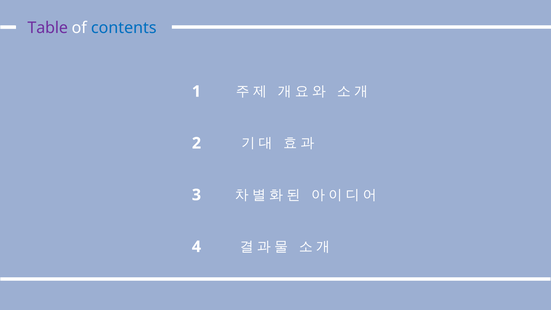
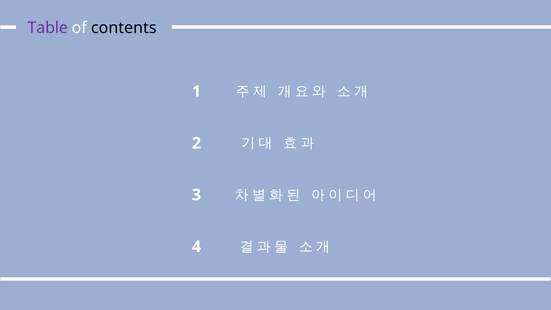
contents colour: blue -> black
